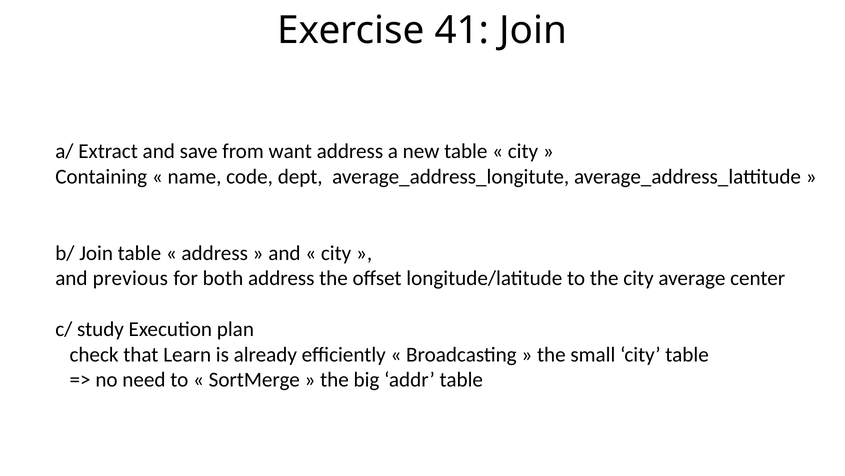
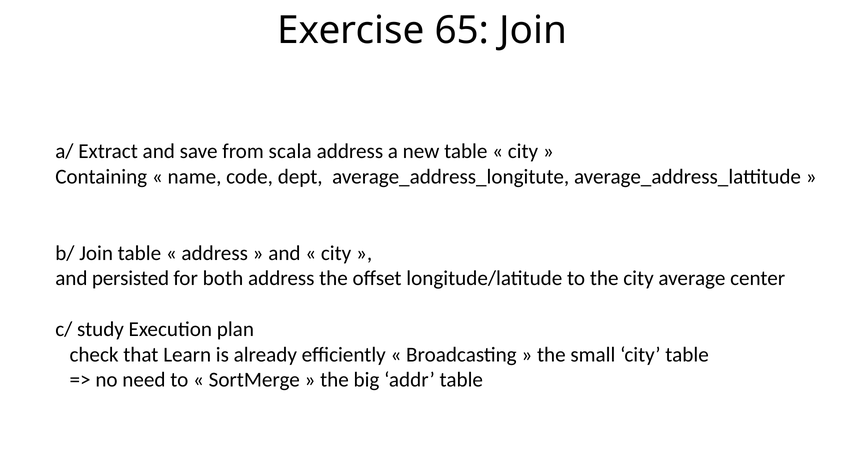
41: 41 -> 65
want: want -> scala
previous: previous -> persisted
